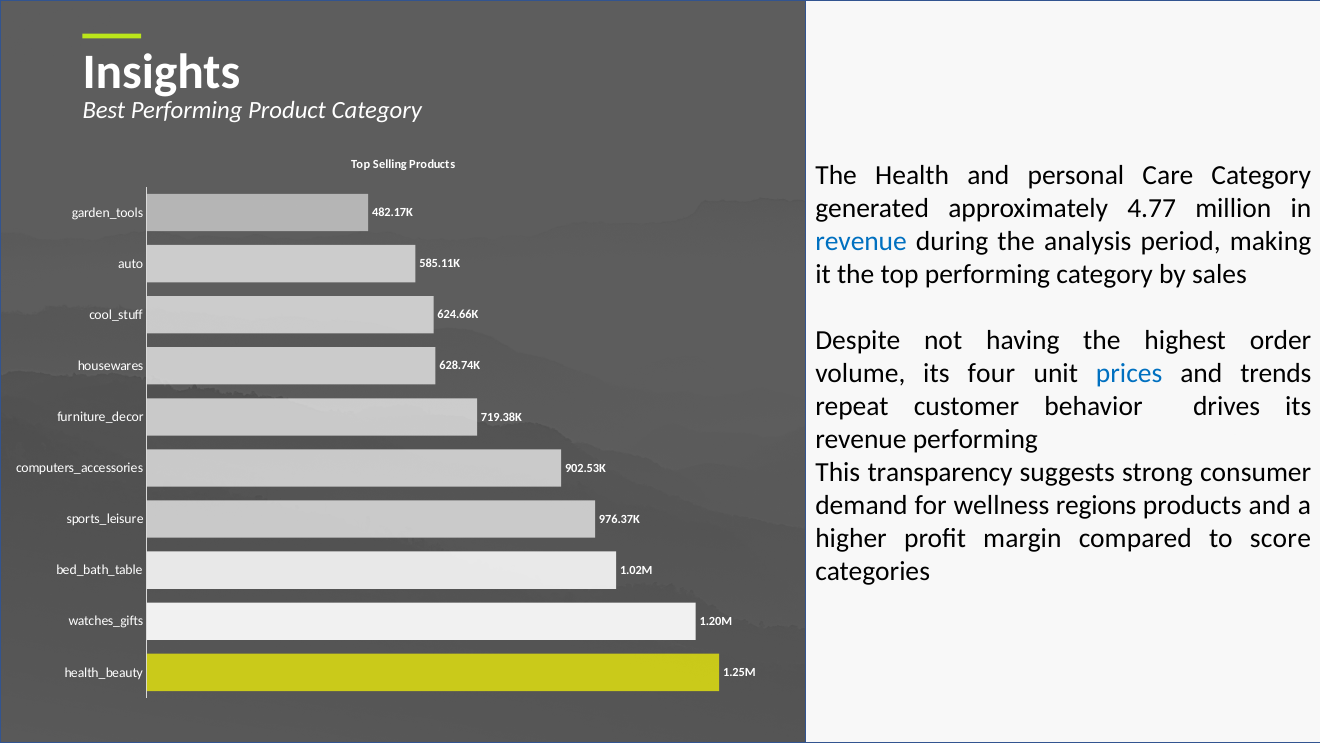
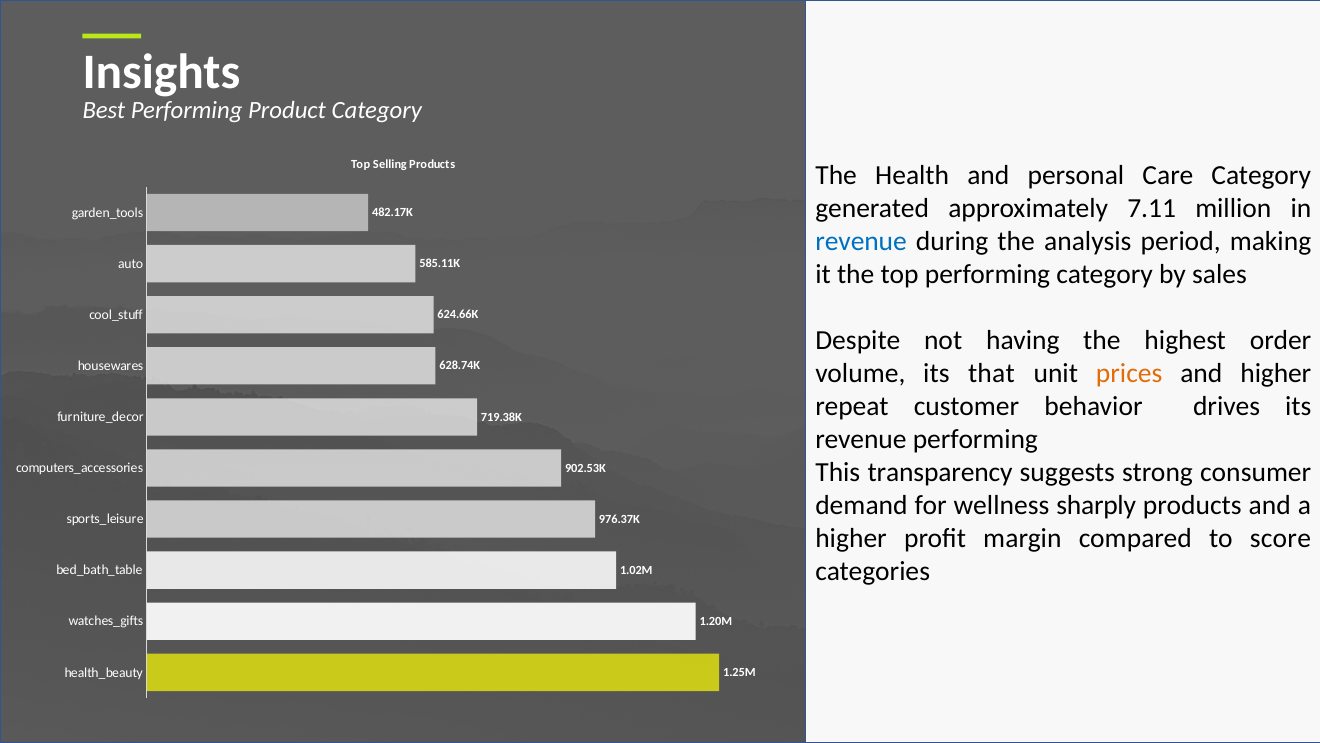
4.77: 4.77 -> 7.11
four: four -> that
prices colour: blue -> orange
and trends: trends -> higher
regions: regions -> sharply
